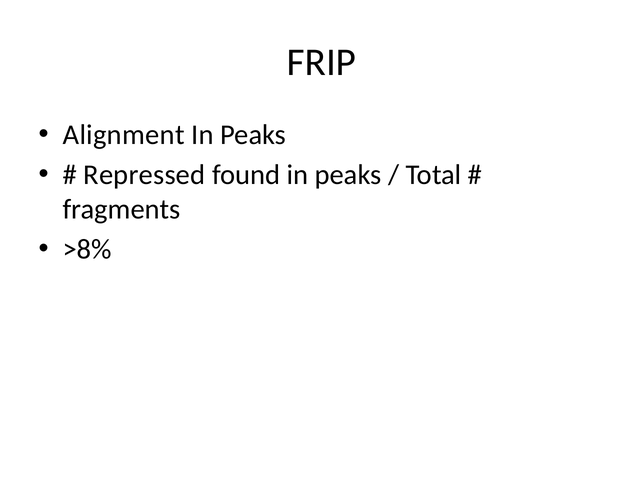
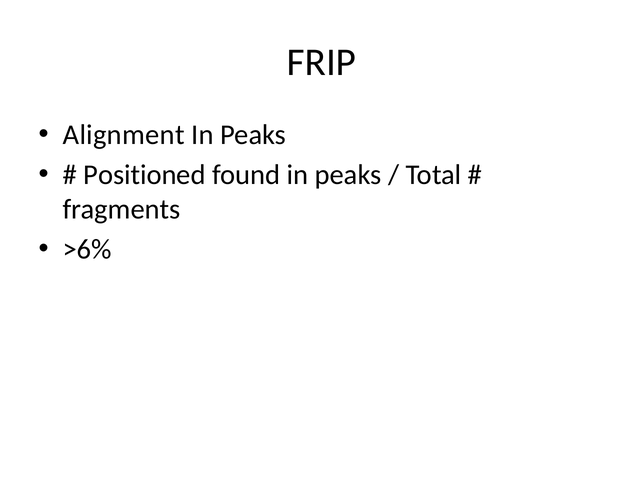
Repressed: Repressed -> Positioned
>8%: >8% -> >6%
